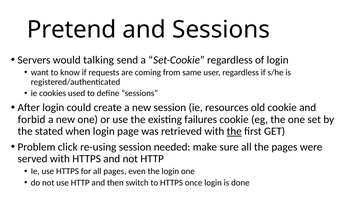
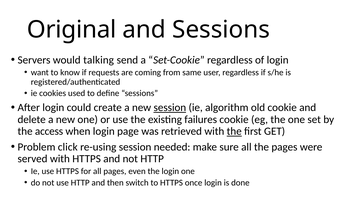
Pretend: Pretend -> Original
session at (170, 108) underline: none -> present
resources: resources -> algorithm
forbid: forbid -> delete
stated: stated -> access
